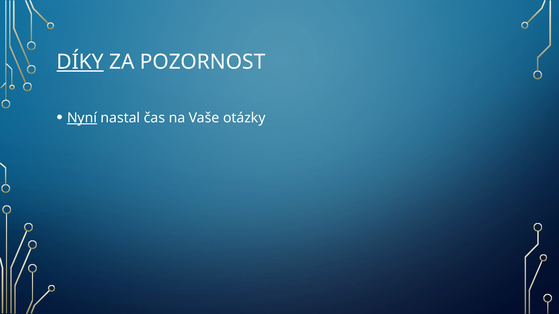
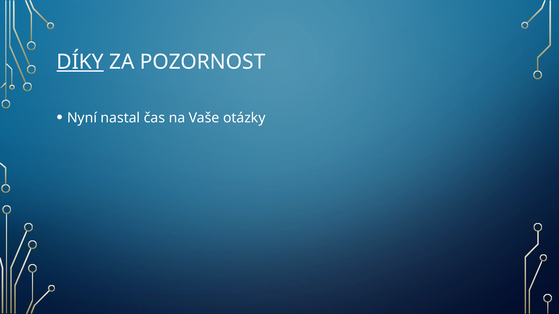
Nyní underline: present -> none
